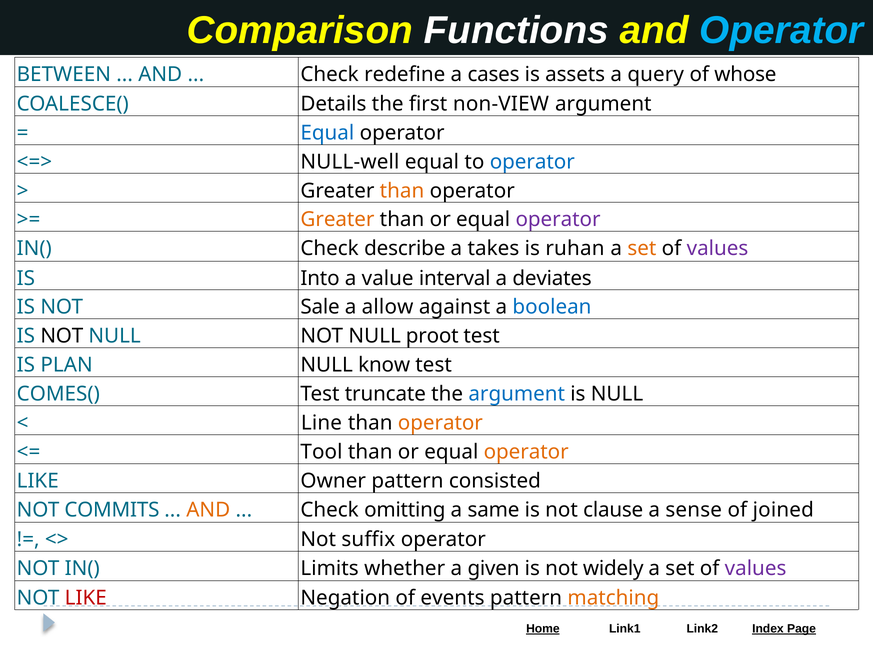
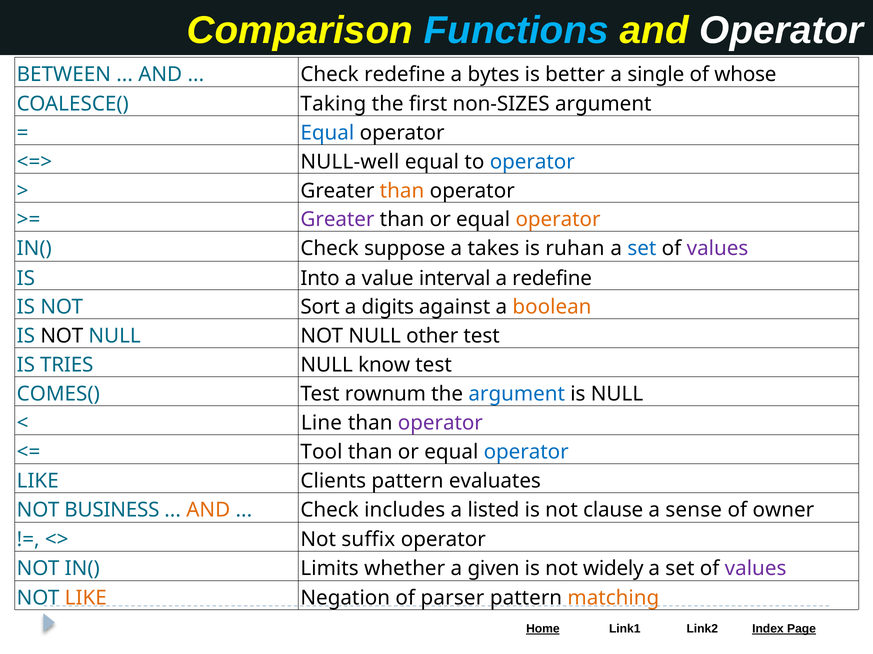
Functions colour: white -> light blue
Operator at (781, 30) colour: light blue -> white
cases: cases -> bytes
assets: assets -> better
query: query -> single
Details: Details -> Taking
non-VIEW: non-VIEW -> non-SIZES
Greater at (337, 220) colour: orange -> purple
operator at (558, 220) colour: purple -> orange
describe: describe -> suppose
set at (642, 249) colour: orange -> blue
a deviates: deviates -> redefine
Sale: Sale -> Sort
allow: allow -> digits
boolean colour: blue -> orange
proot: proot -> other
PLAN: PLAN -> TRIES
truncate: truncate -> rownum
operator at (440, 423) colour: orange -> purple
operator at (526, 452) colour: orange -> blue
Owner: Owner -> Clients
consisted: consisted -> evaluates
COMMITS: COMMITS -> BUSINESS
omitting: omitting -> includes
same: same -> listed
joined: joined -> owner
LIKE at (86, 599) colour: red -> orange
events: events -> parser
